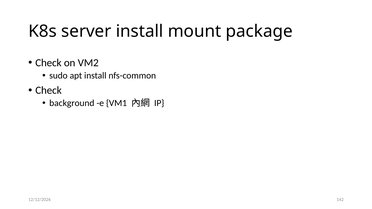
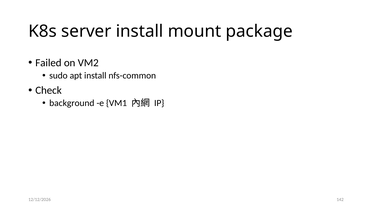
Check at (48, 63): Check -> Failed
